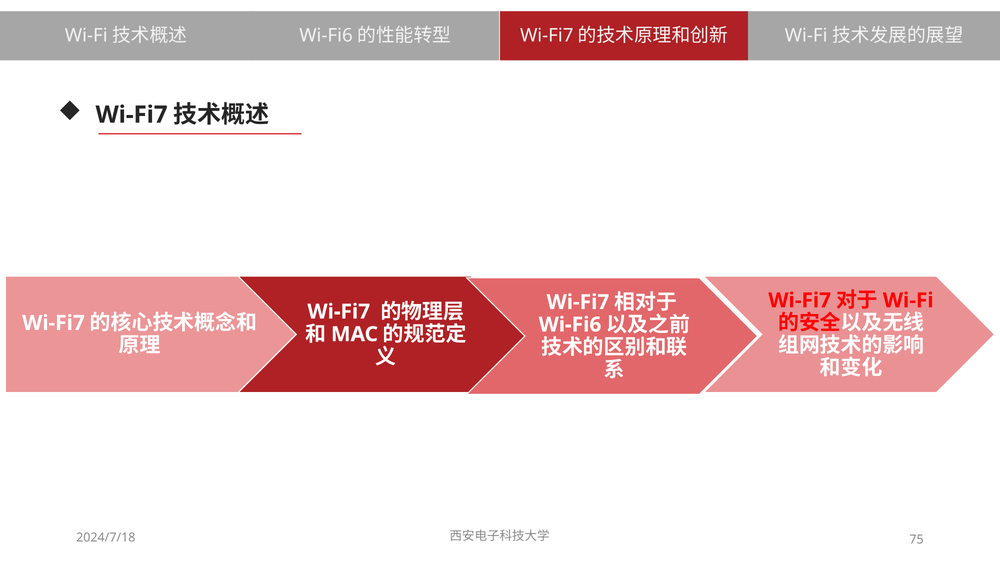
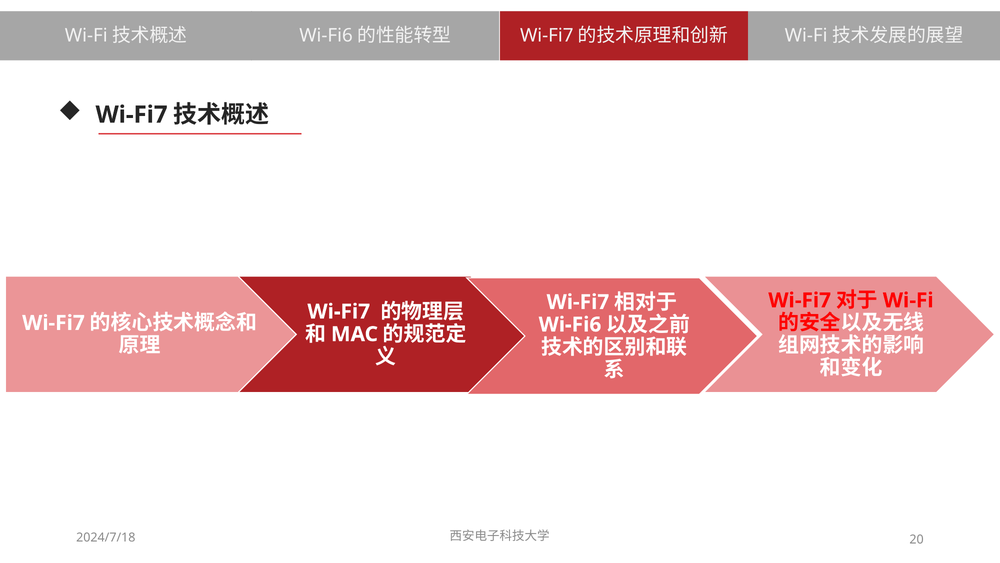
75: 75 -> 20
